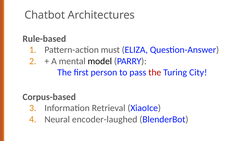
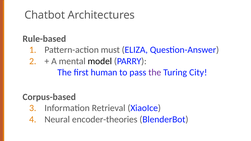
person: person -> human
the at (155, 73) colour: red -> purple
encoder-laughed: encoder-laughed -> encoder-theories
